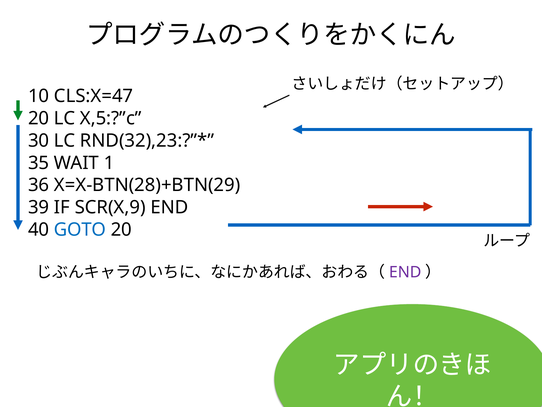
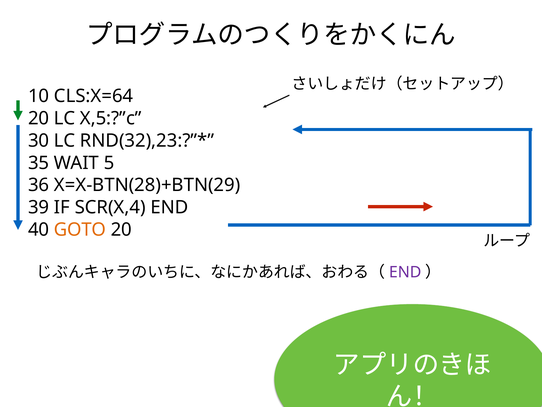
CLS:X=47: CLS:X=47 -> CLS:X=64
1: 1 -> 5
SCR(X,9: SCR(X,9 -> SCR(X,4
GOTO colour: blue -> orange
